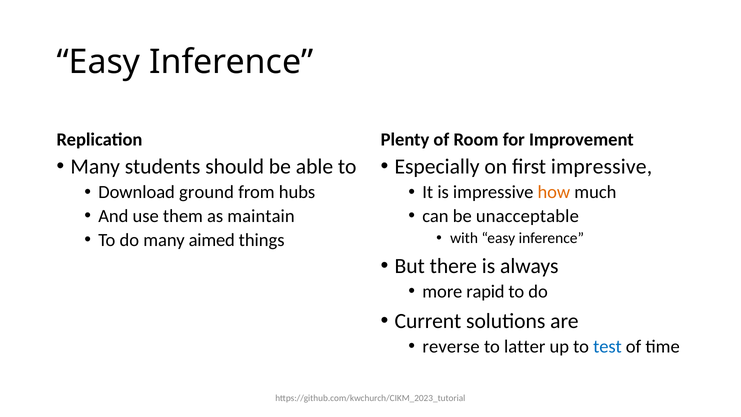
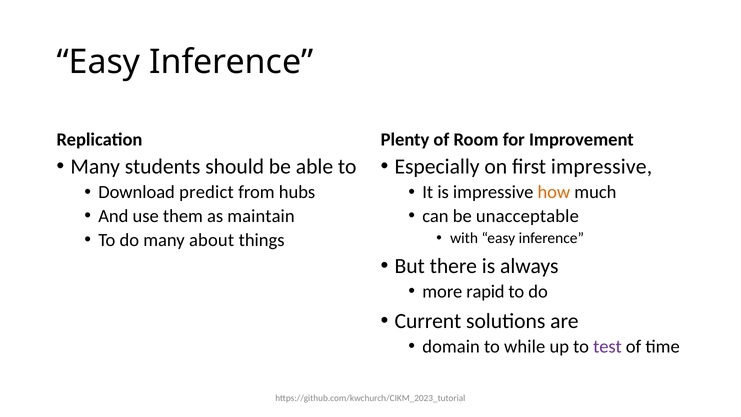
ground: ground -> predict
aimed: aimed -> about
reverse: reverse -> domain
latter: latter -> while
test colour: blue -> purple
